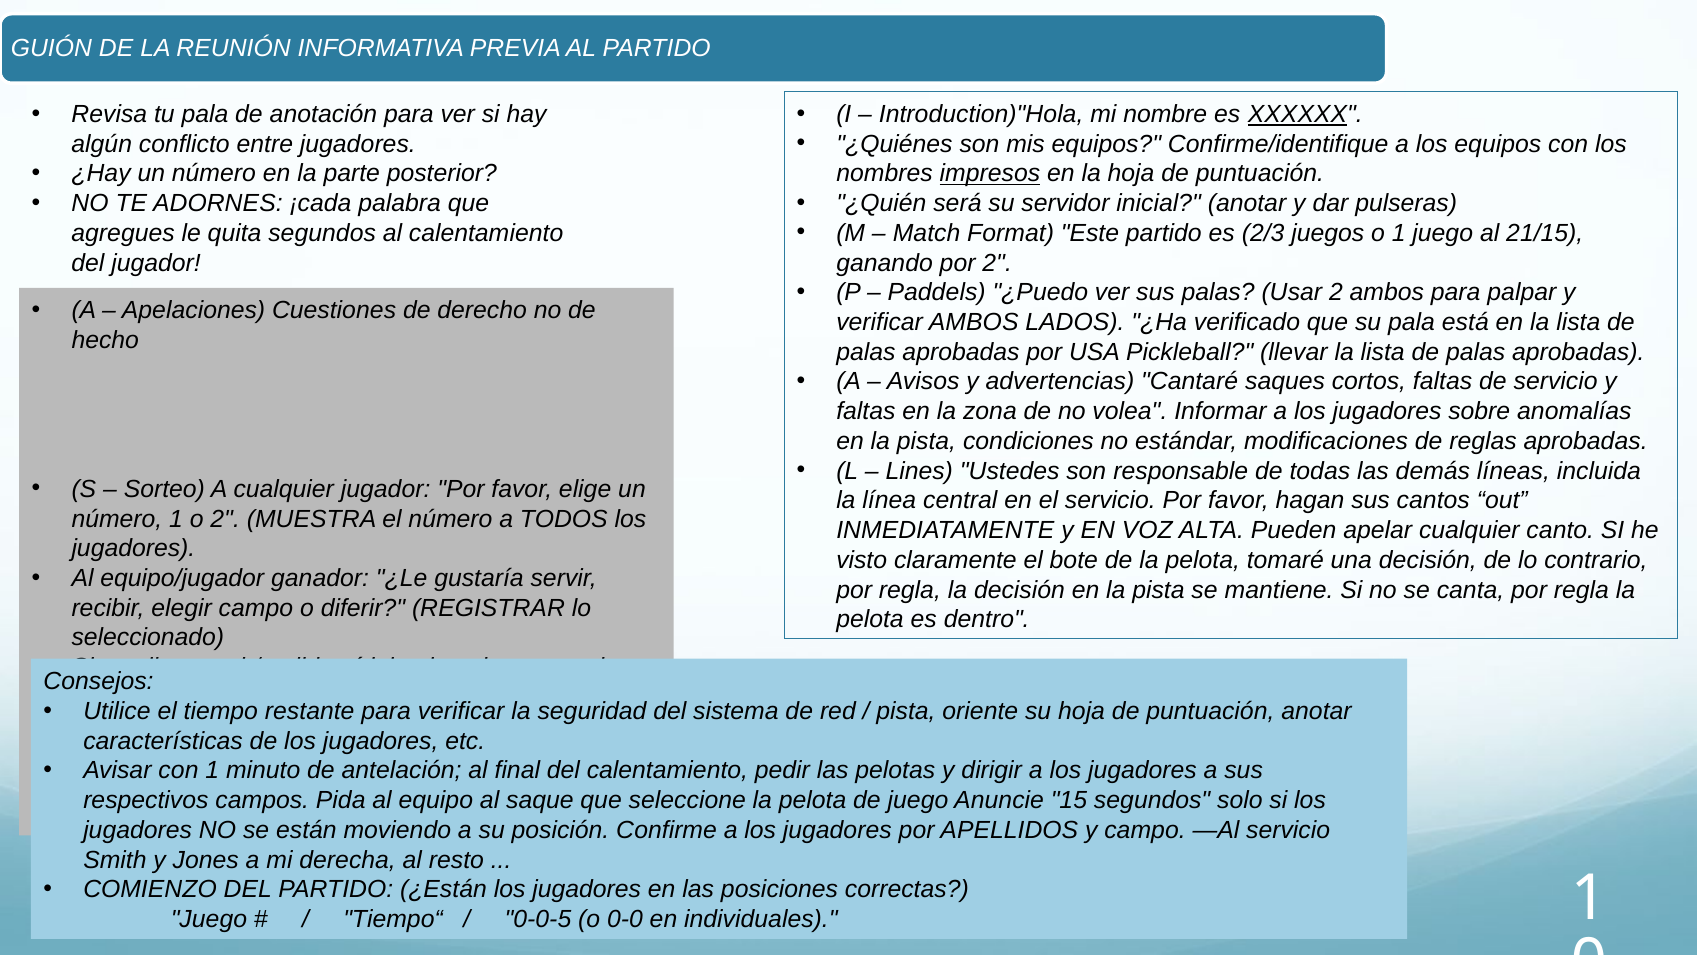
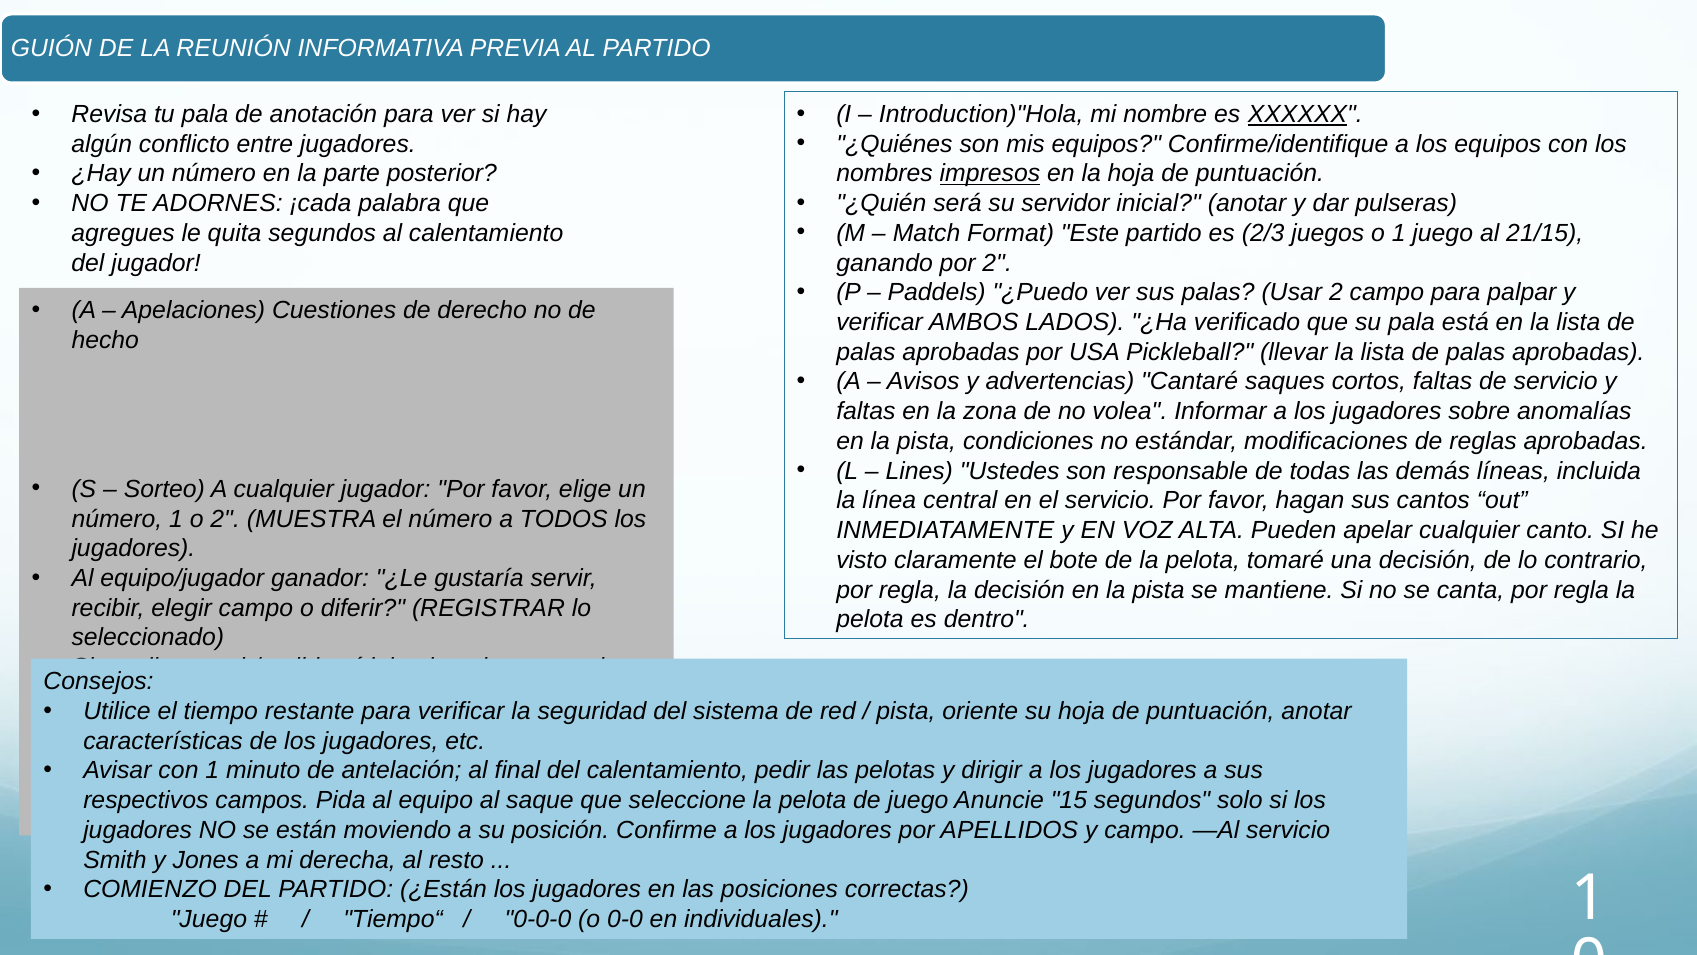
2 ambos: ambos -> campo
0-0-5: 0-0-5 -> 0-0-0
